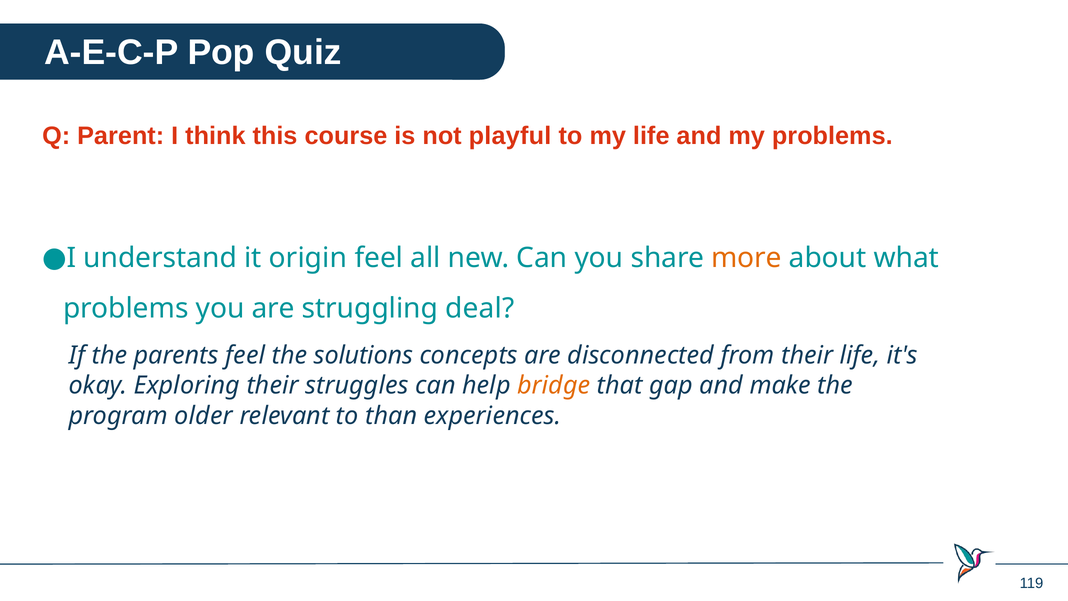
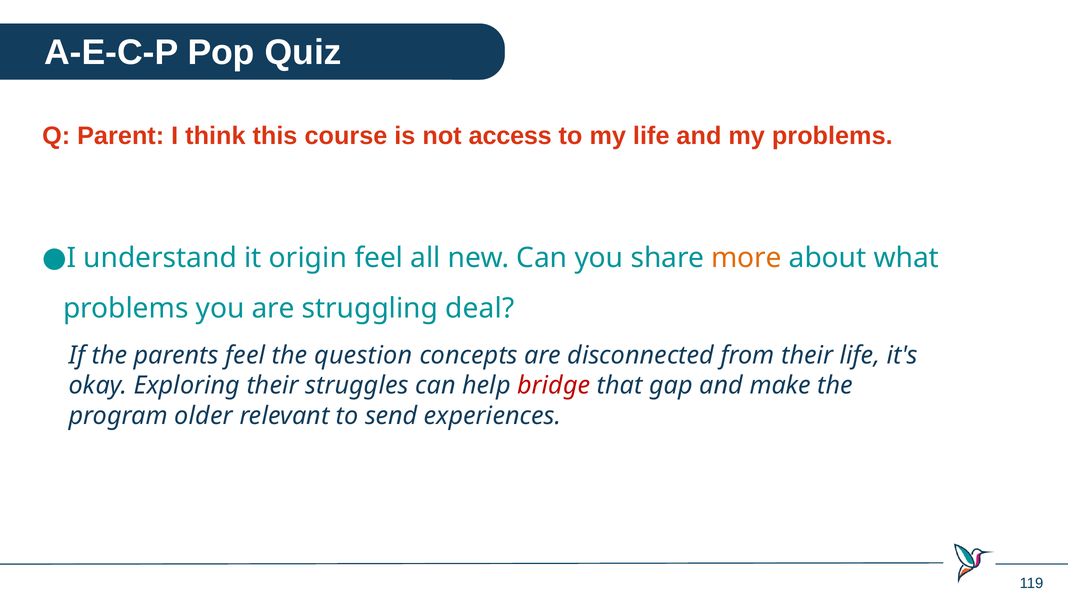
playful: playful -> access
solutions: solutions -> question
bridge colour: orange -> red
than: than -> send
